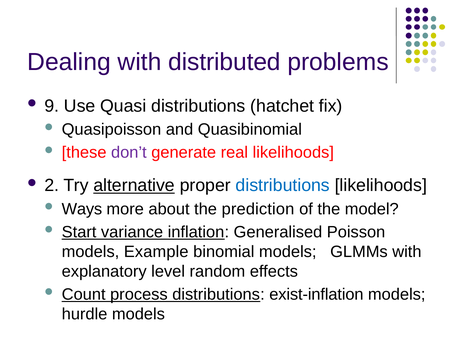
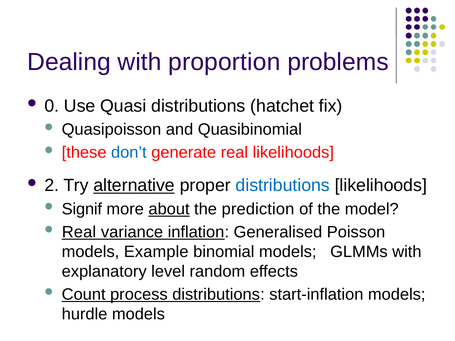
distributed: distributed -> proportion
9: 9 -> 0
don’t colour: purple -> blue
Ways: Ways -> Signif
about underline: none -> present
Start at (79, 232): Start -> Real
exist-inflation: exist-inflation -> start-inflation
